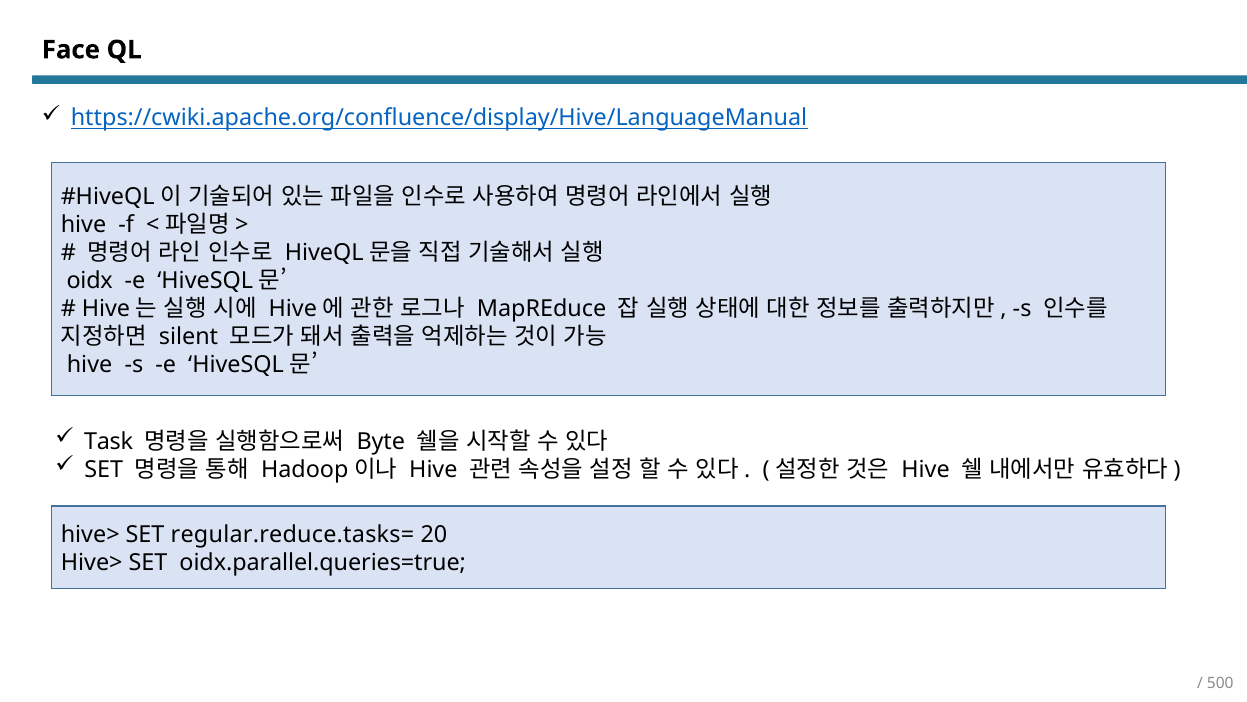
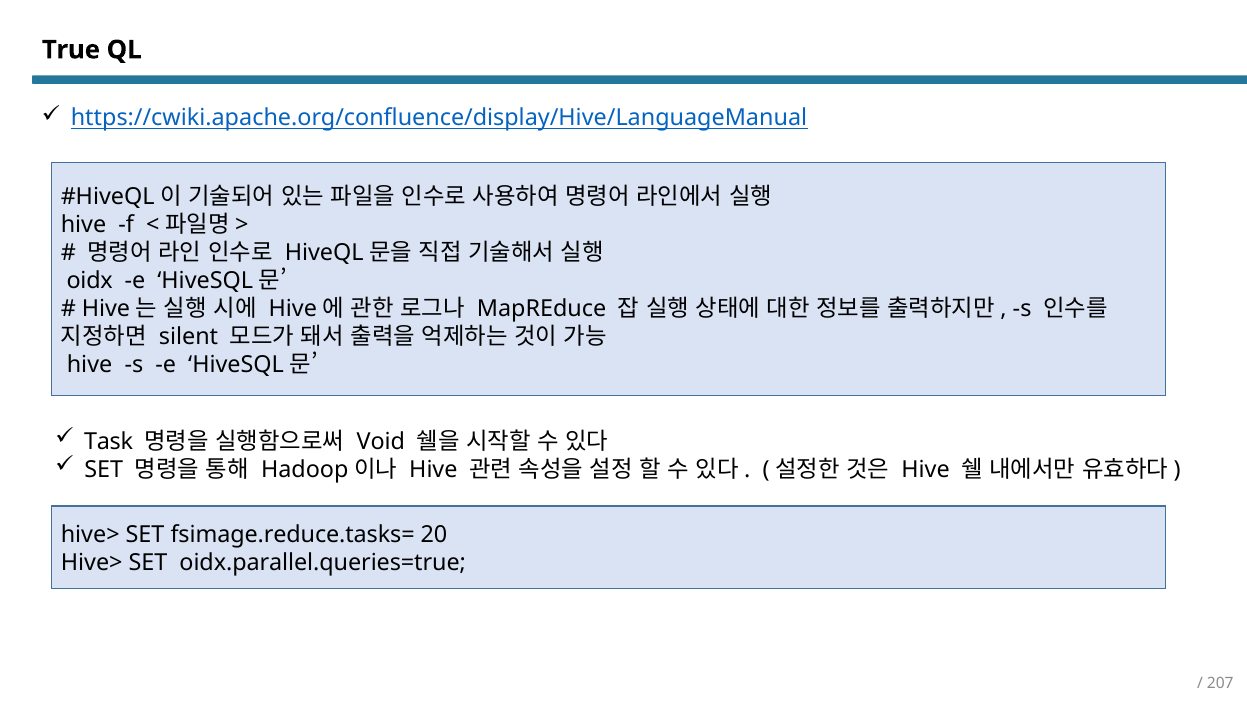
Face: Face -> True
Byte: Byte -> Void
regular.reduce.tasks=: regular.reduce.tasks= -> fsimage.reduce.tasks=
500: 500 -> 207
